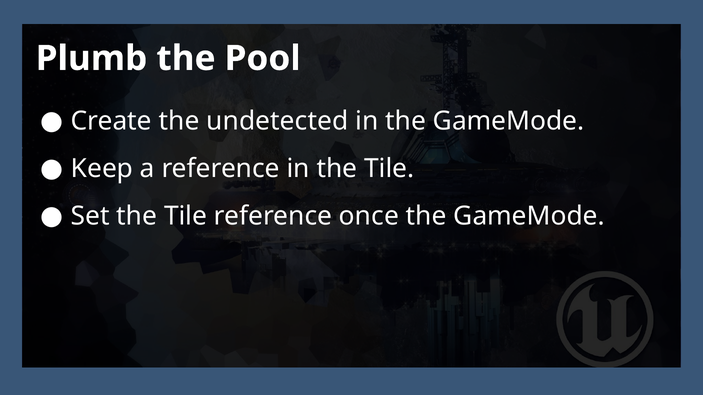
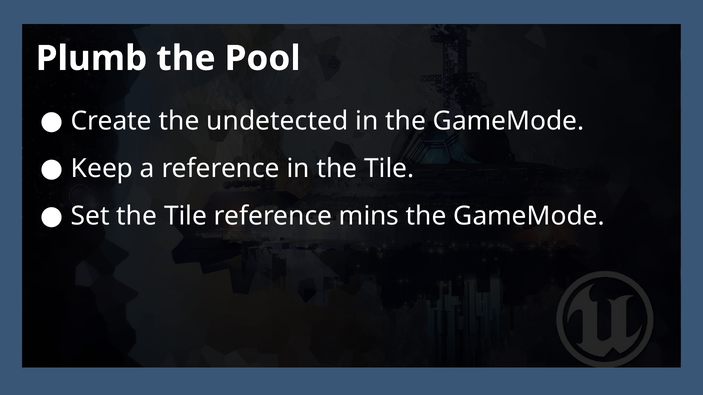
once: once -> mins
